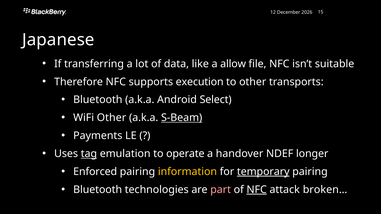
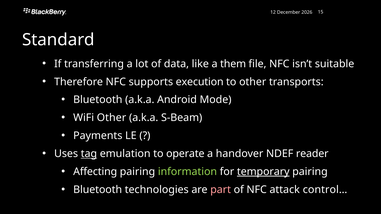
Japanese: Japanese -> Standard
allow: allow -> them
Select: Select -> Mode
S-Beam underline: present -> none
longer: longer -> reader
Enforced: Enforced -> Affecting
information colour: yellow -> light green
NFC at (257, 190) underline: present -> none
broken…: broken… -> control…
